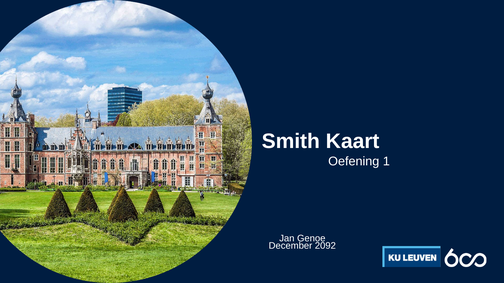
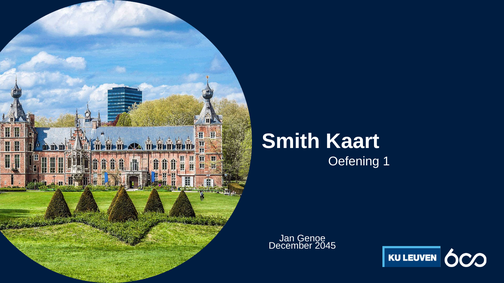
2092: 2092 -> 2045
